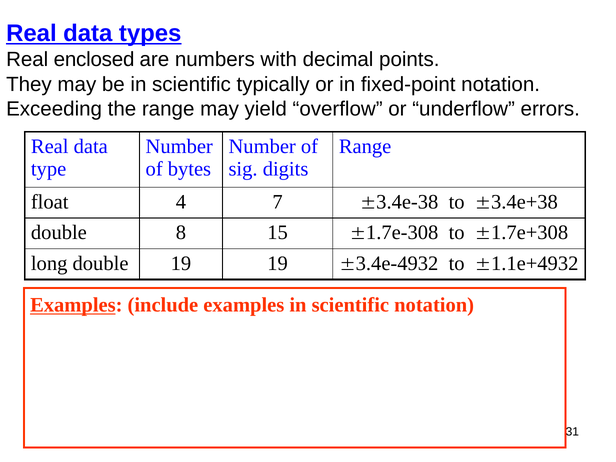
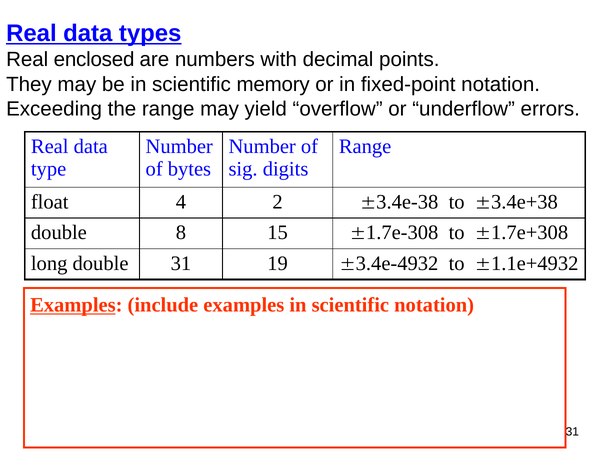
typically: typically -> memory
7: 7 -> 2
double 19: 19 -> 31
